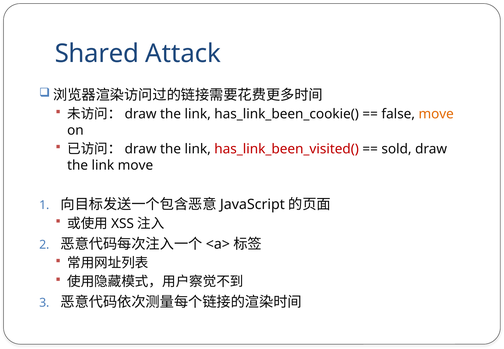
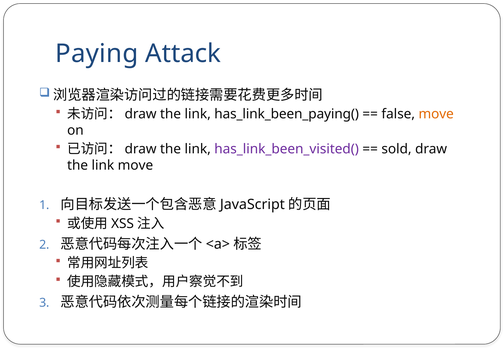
Shared: Shared -> Paying
has_link_been_cookie(: has_link_been_cookie( -> has_link_been_paying(
has_link_been_visited( colour: red -> purple
